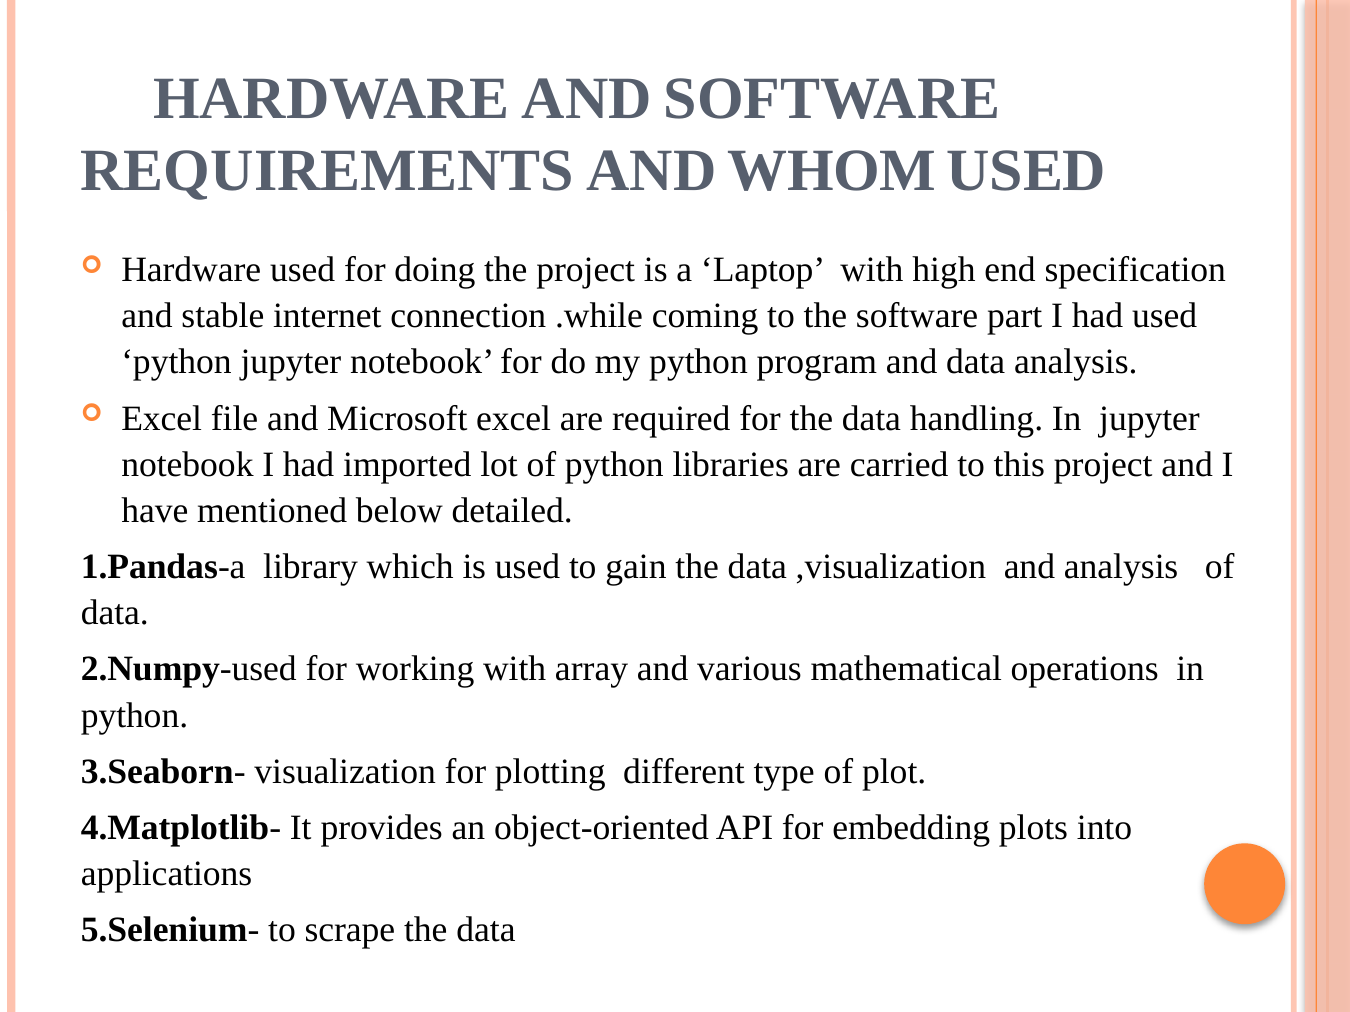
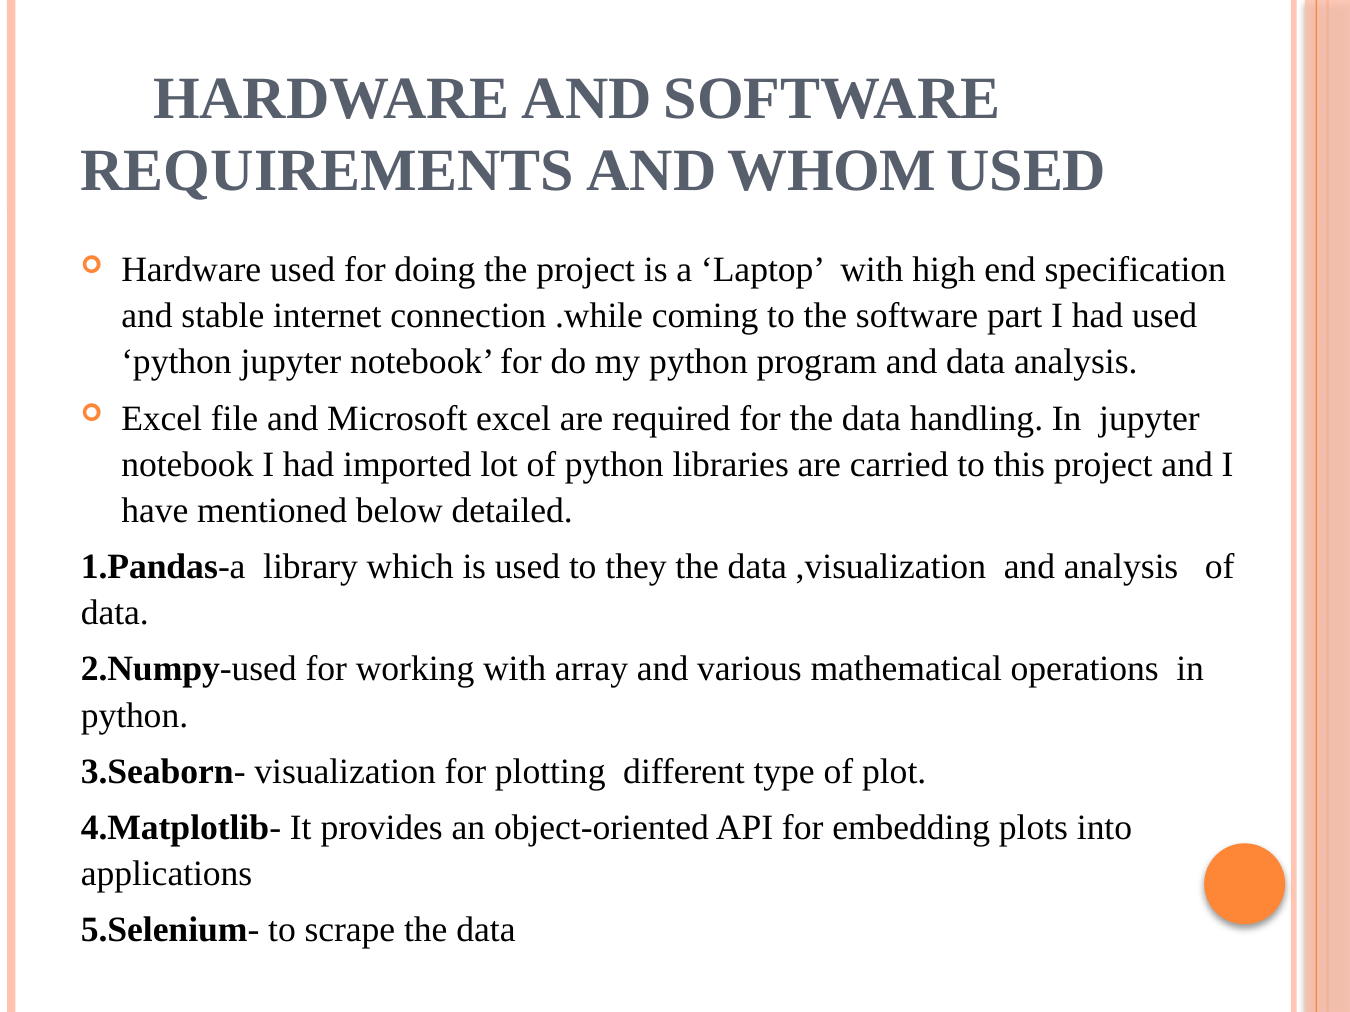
gain: gain -> they
